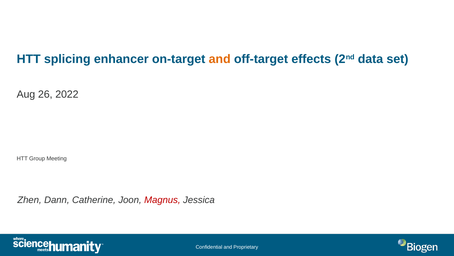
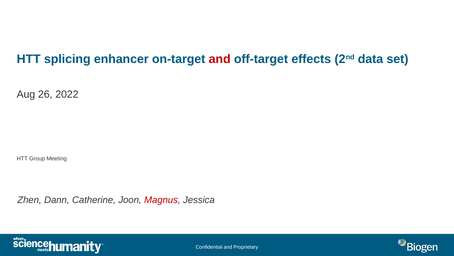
and at (220, 59) colour: orange -> red
